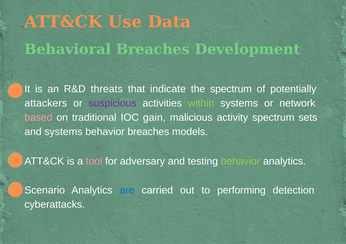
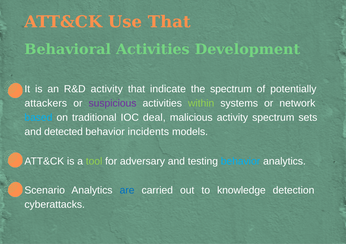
Use Data: Data -> That
Behavioral Breaches: Breaches -> Activities
R&D threats: threats -> activity
based colour: pink -> light blue
gain: gain -> deal
and systems: systems -> detected
behavior breaches: breaches -> incidents
tool colour: pink -> light green
behavior at (240, 162) colour: light green -> light blue
performing: performing -> knowledge
